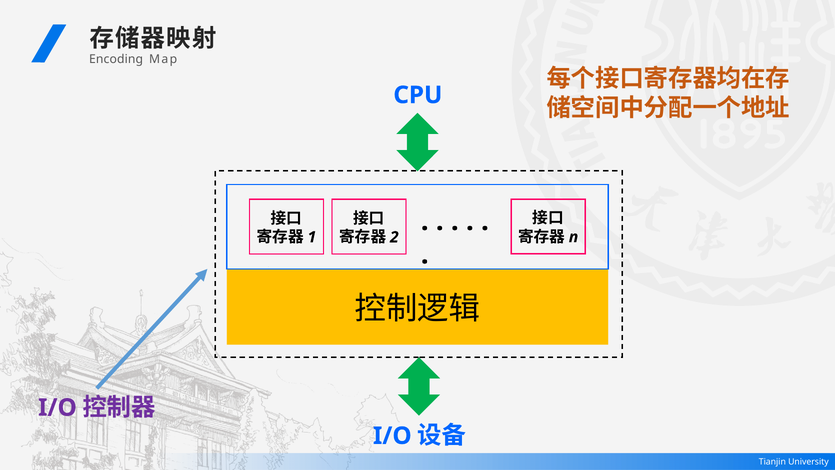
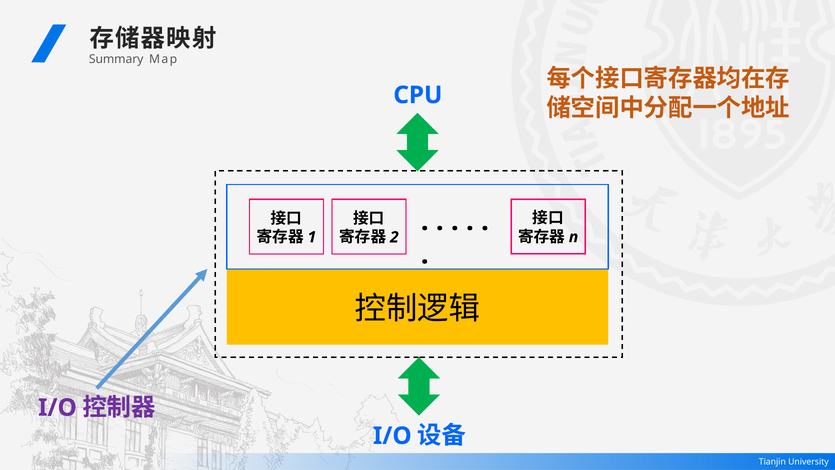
Encoding: Encoding -> Summary
